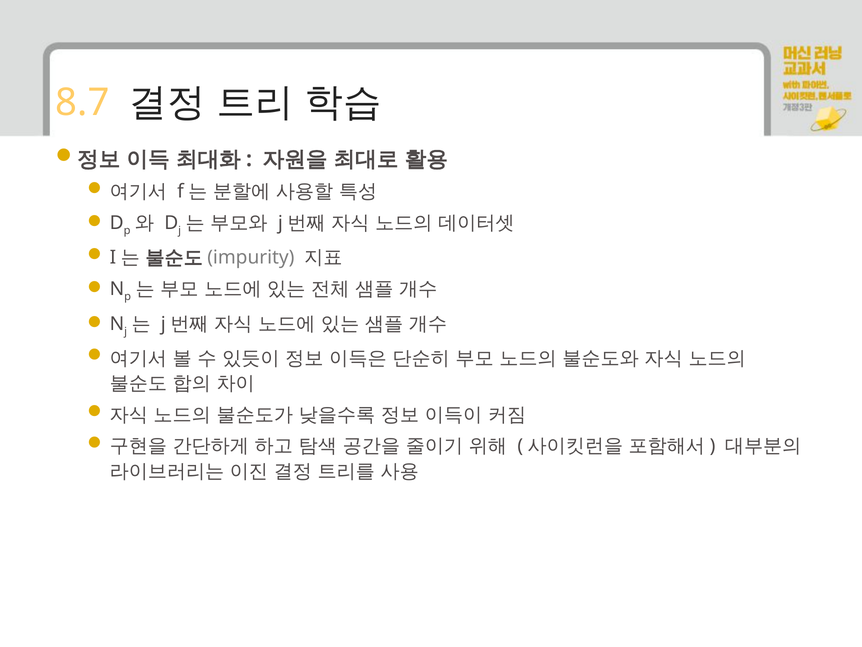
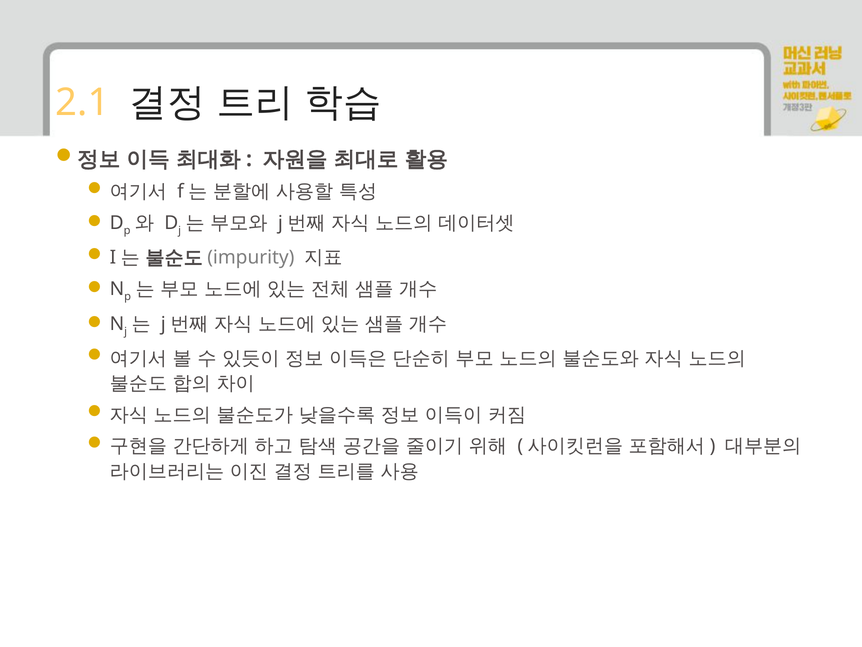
8.7: 8.7 -> 2.1
